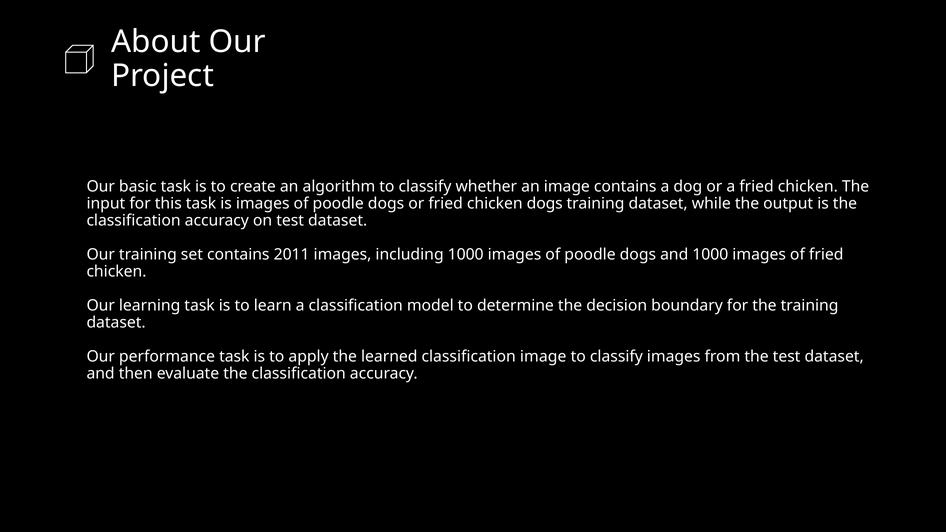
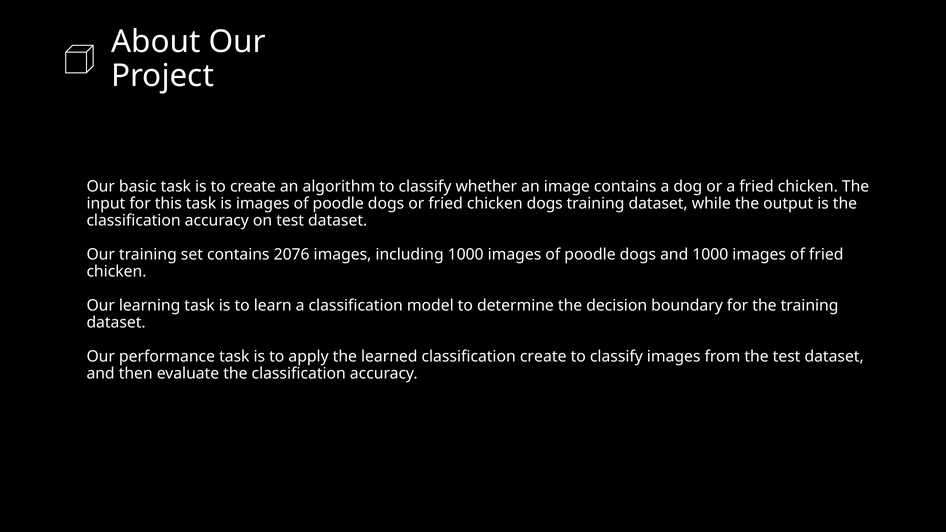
2011: 2011 -> 2076
classification image: image -> create
